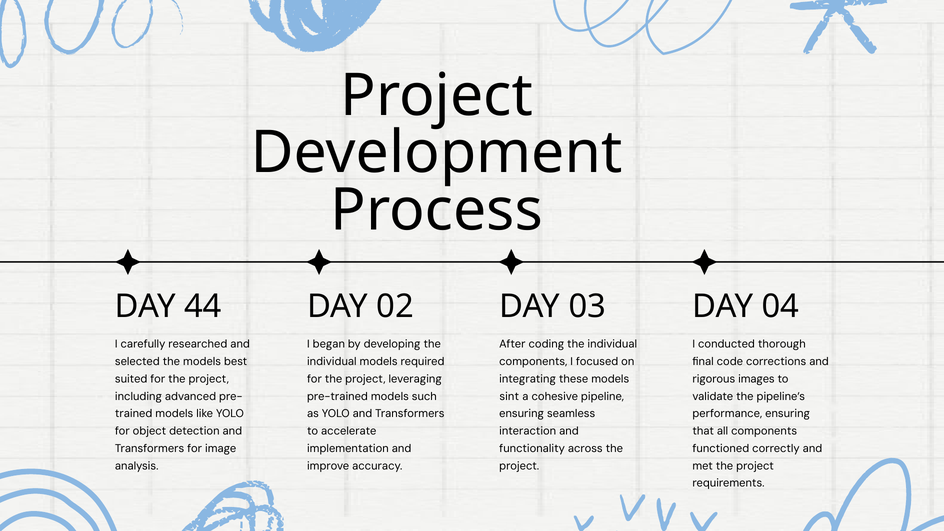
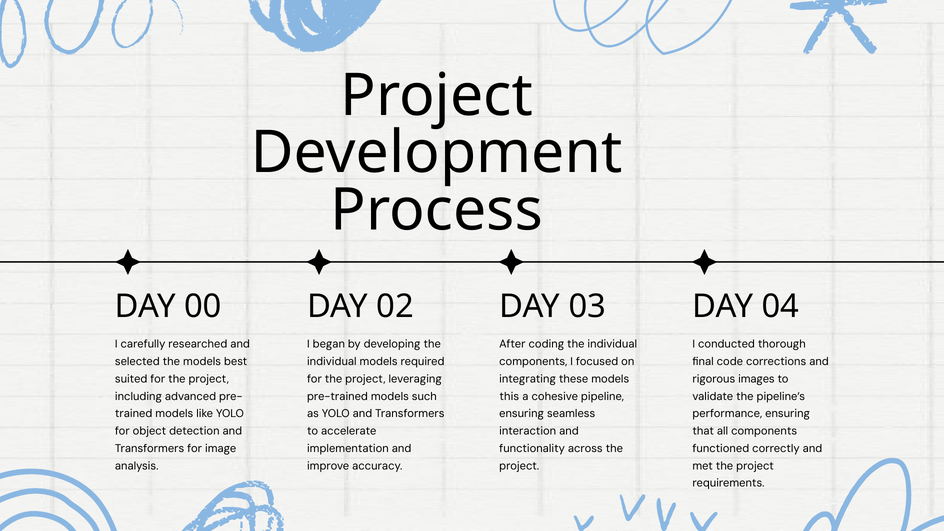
44: 44 -> 00
sint: sint -> this
